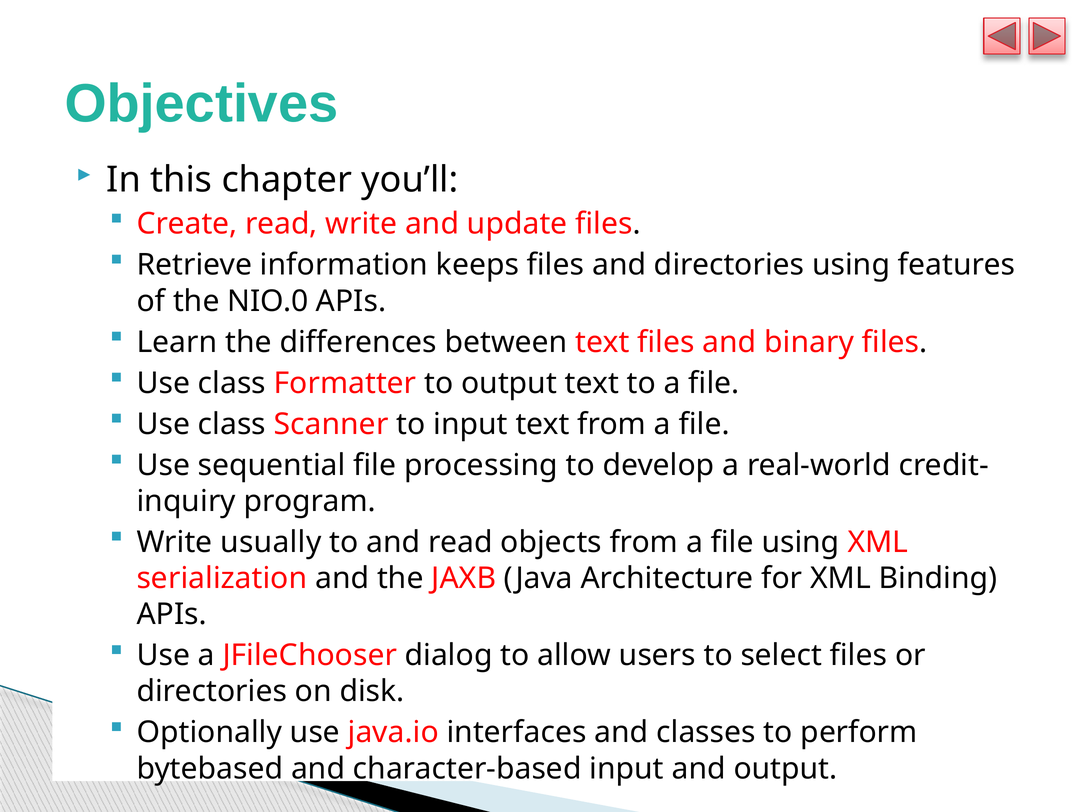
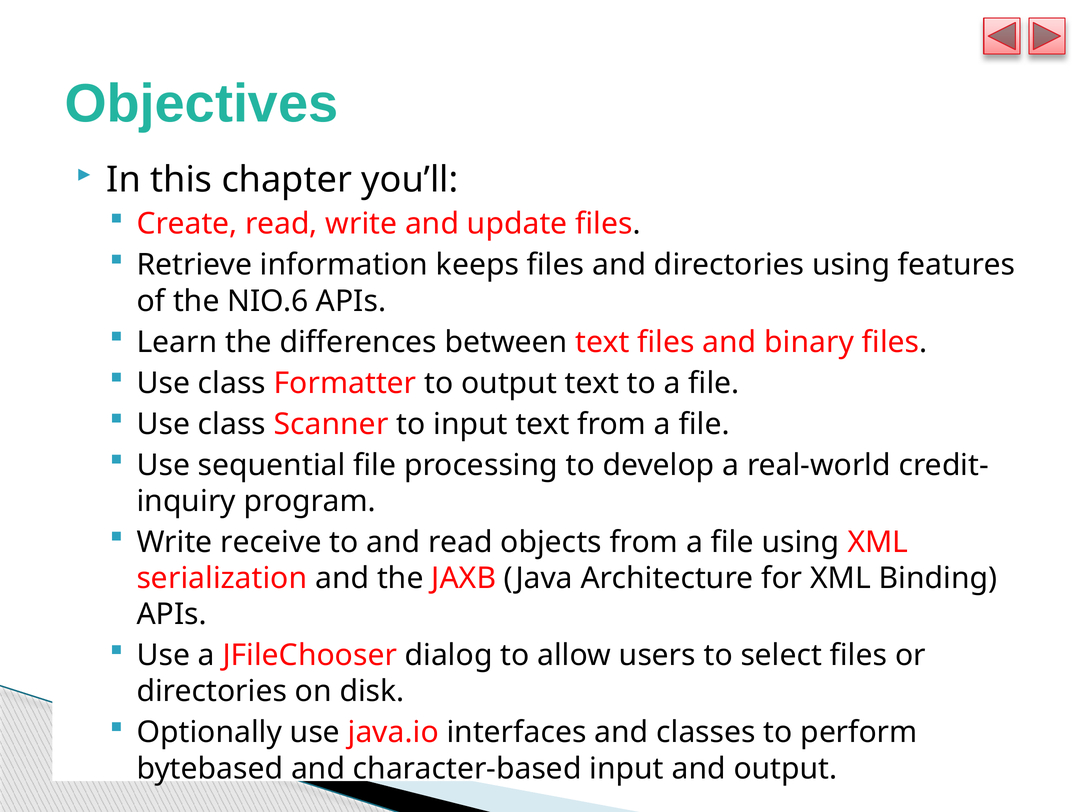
NIO.0: NIO.0 -> NIO.6
usually: usually -> receive
